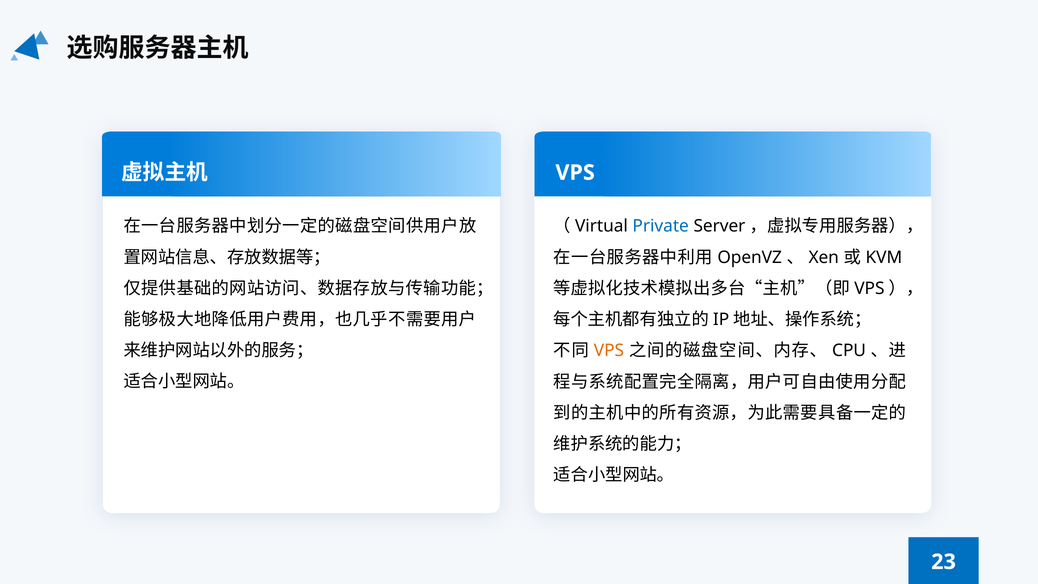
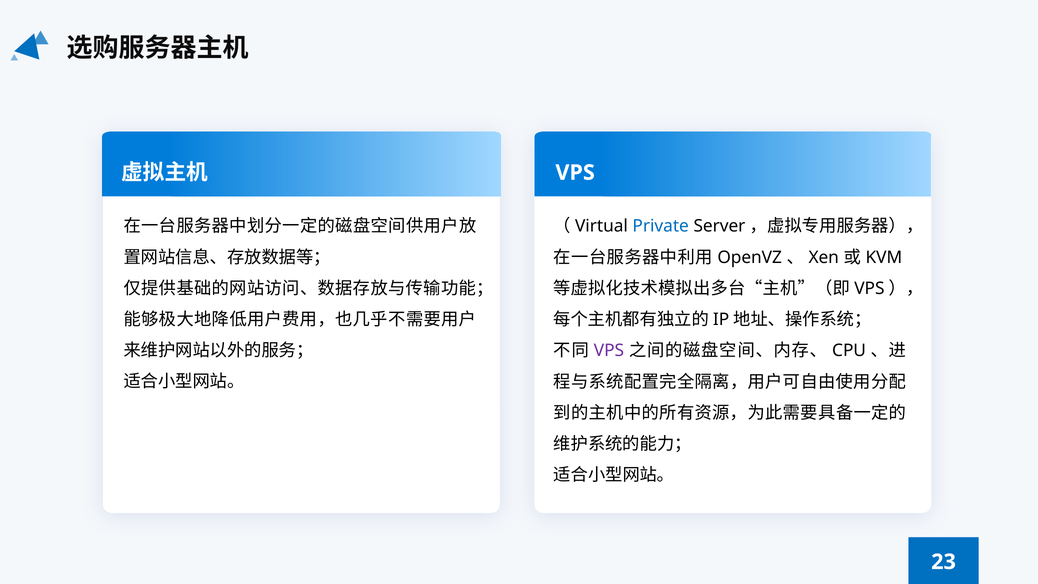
VPS at (609, 351) colour: orange -> purple
